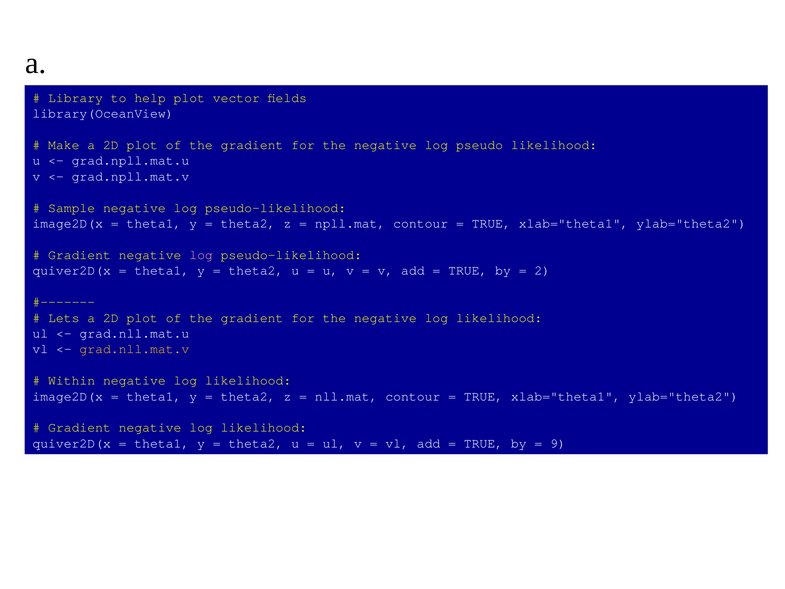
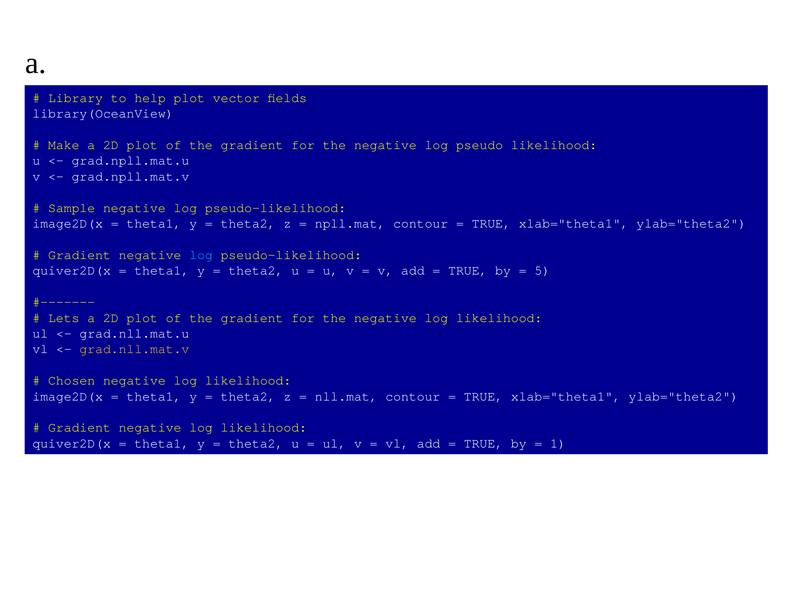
log at (201, 255) colour: pink -> light blue
2: 2 -> 5
Within: Within -> Chosen
9: 9 -> 1
